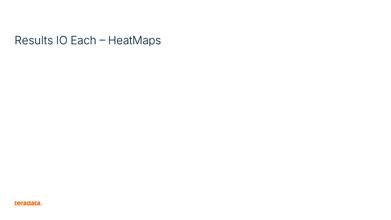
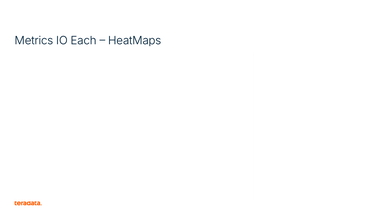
Results: Results -> Metrics
